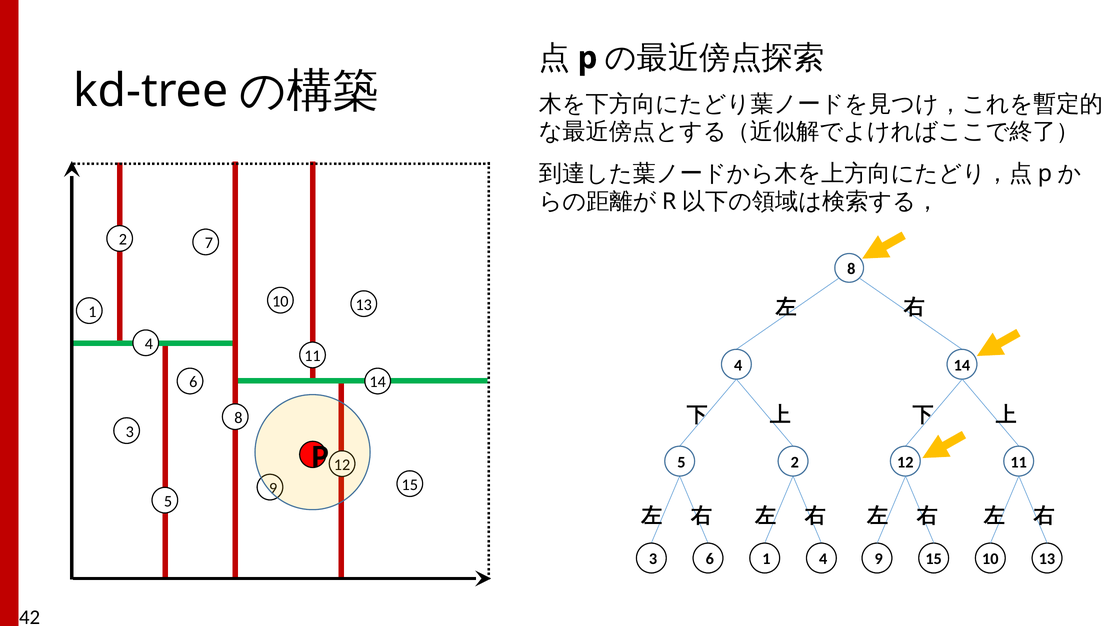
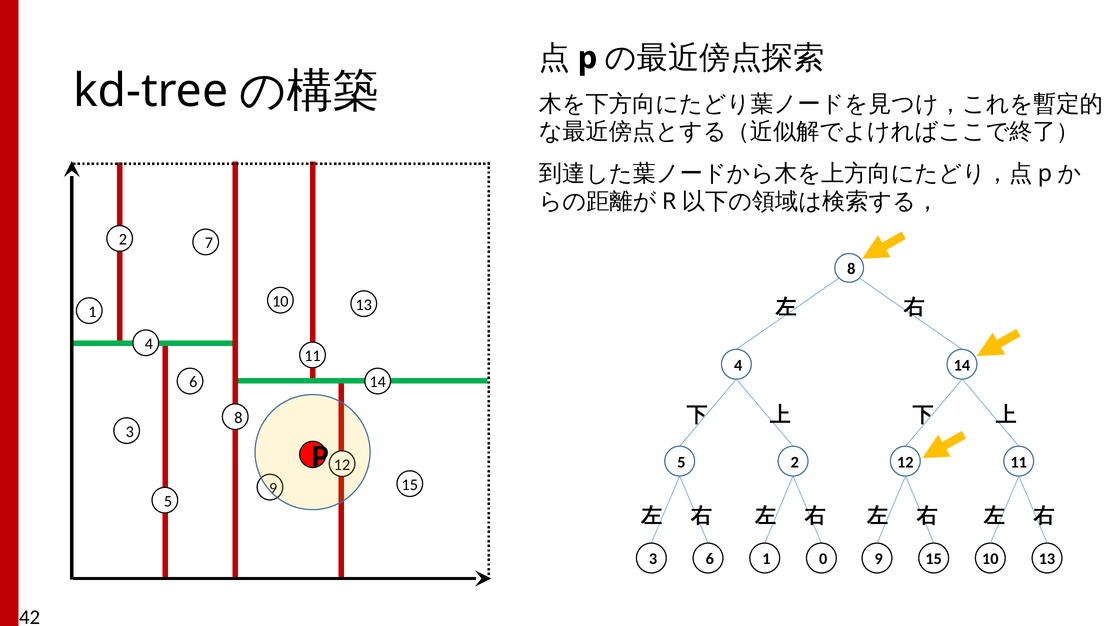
1 4: 4 -> 0
